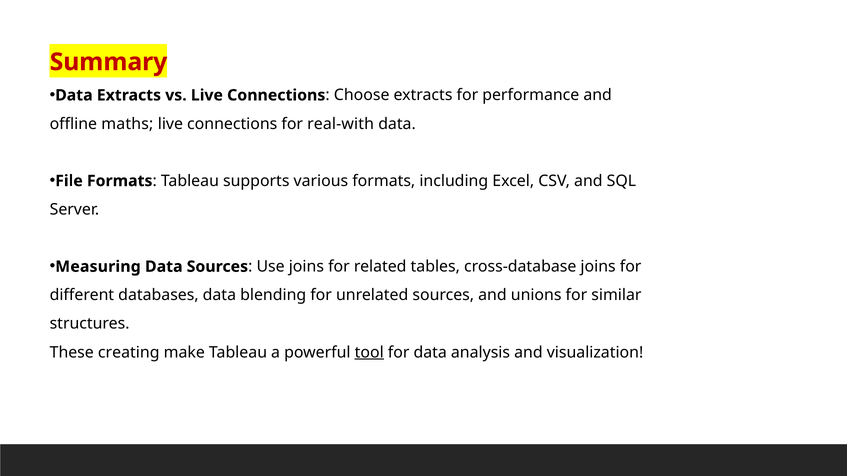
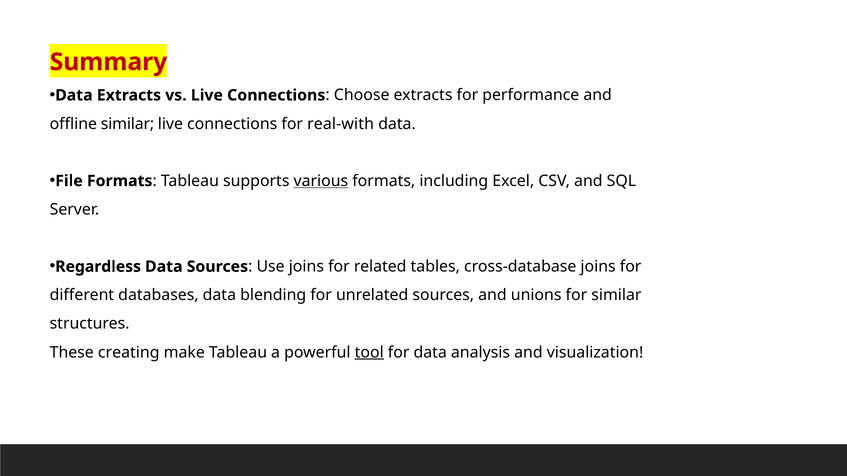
offline maths: maths -> similar
various underline: none -> present
Measuring: Measuring -> Regardless
